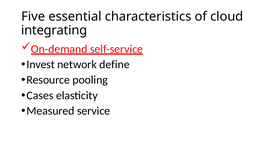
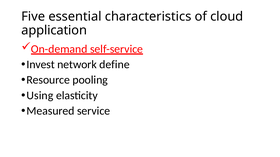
integrating: integrating -> application
Cases: Cases -> Using
